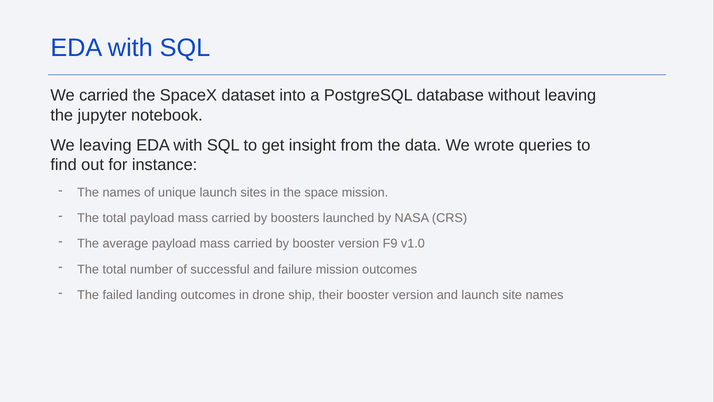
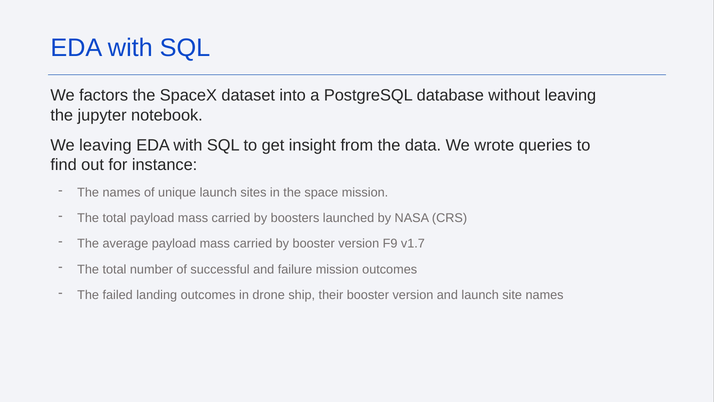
We carried: carried -> factors
v1.0: v1.0 -> v1.7
